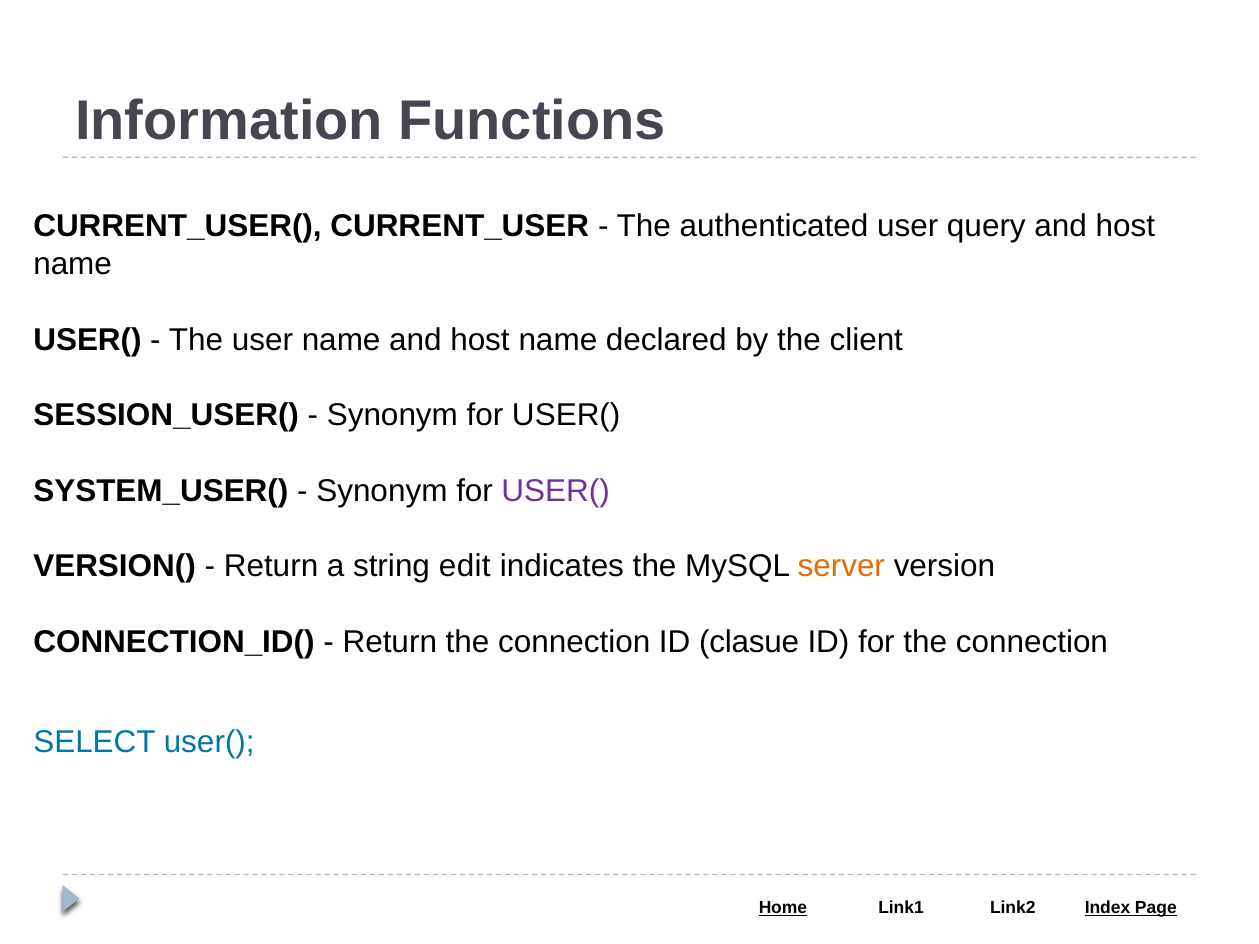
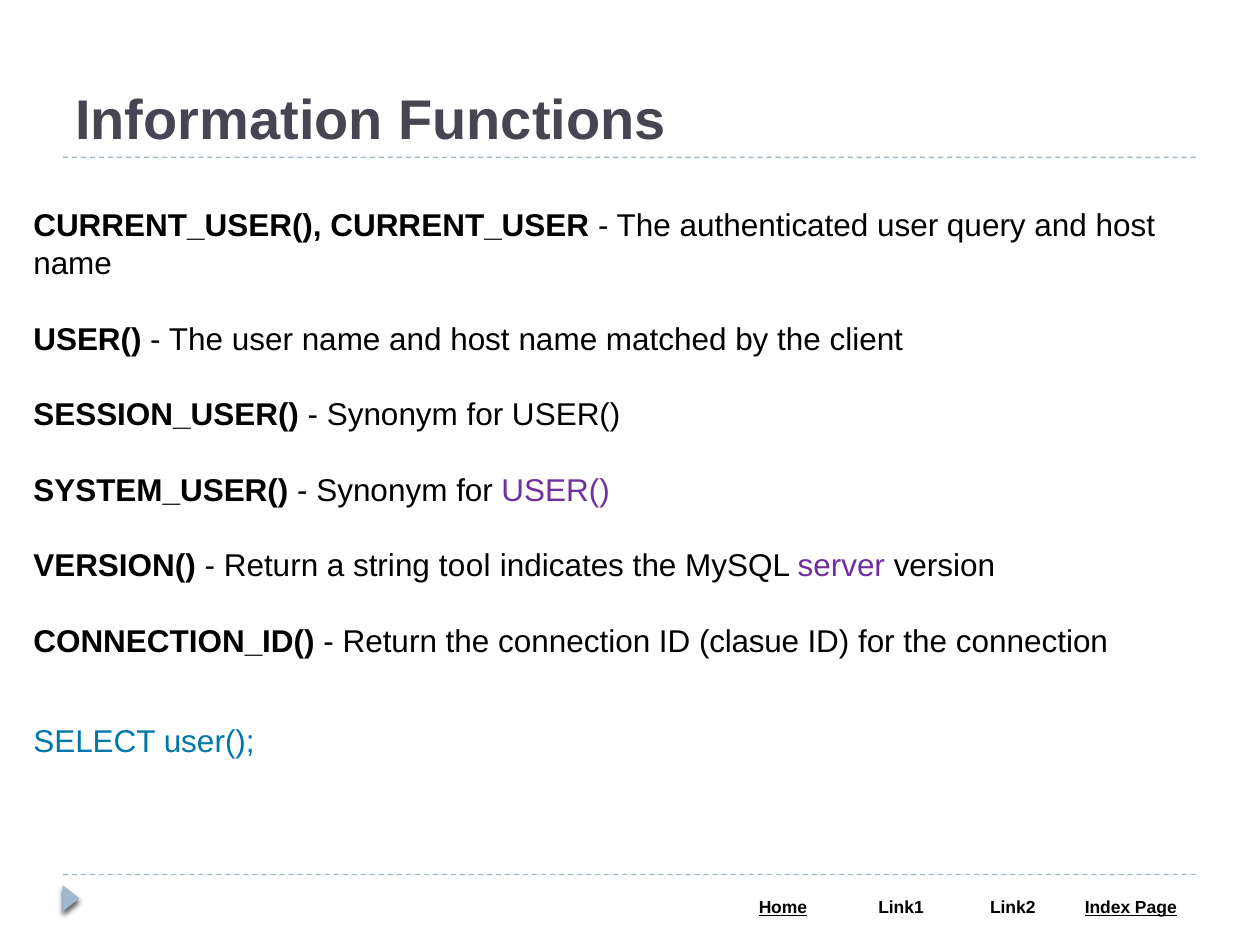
declared: declared -> matched
edit: edit -> tool
server colour: orange -> purple
